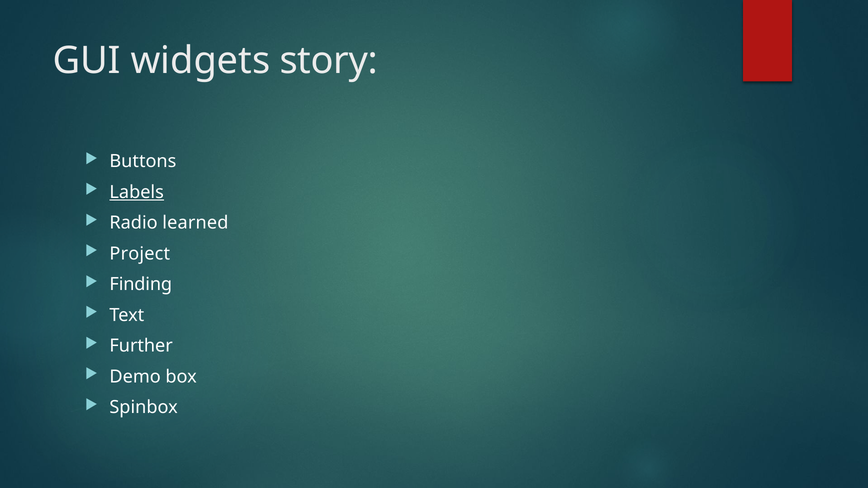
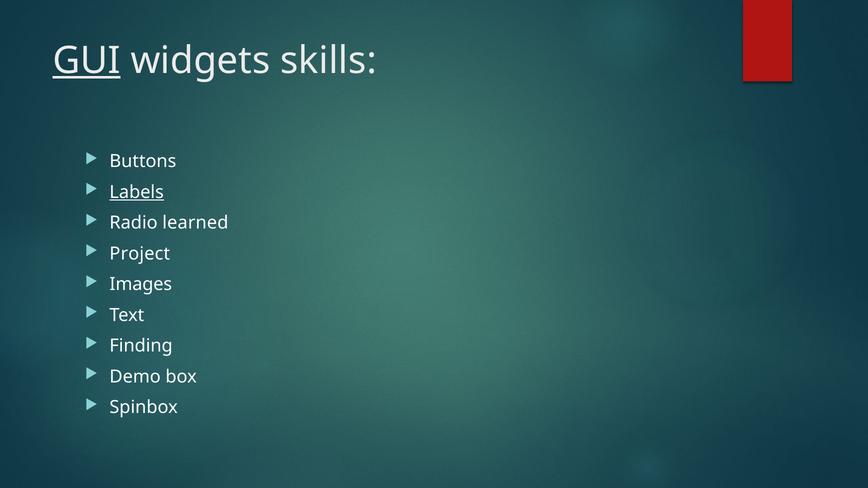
GUI underline: none -> present
story: story -> skills
Finding: Finding -> Images
Further: Further -> Finding
